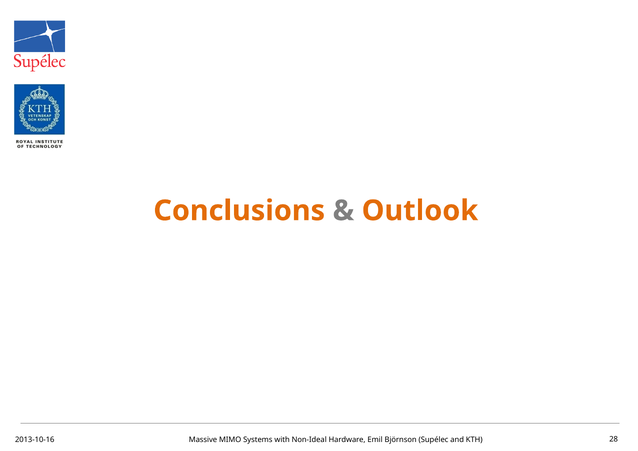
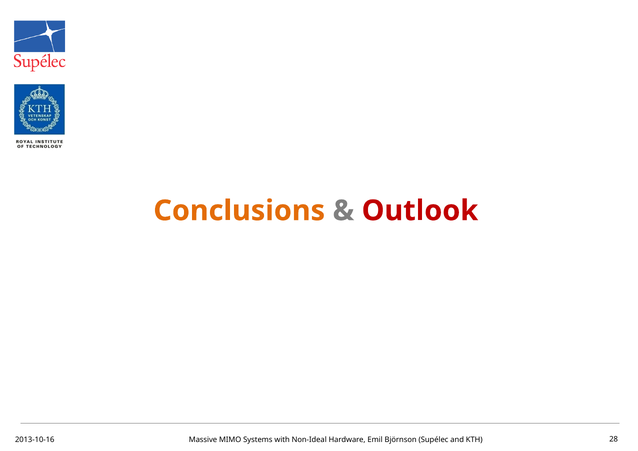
Outlook colour: orange -> red
